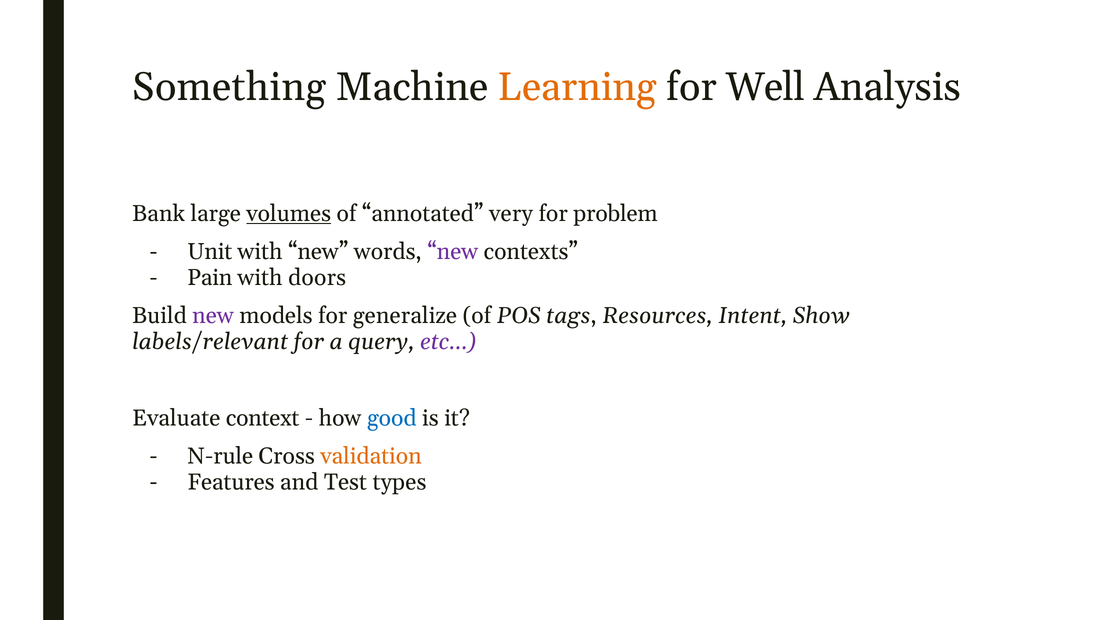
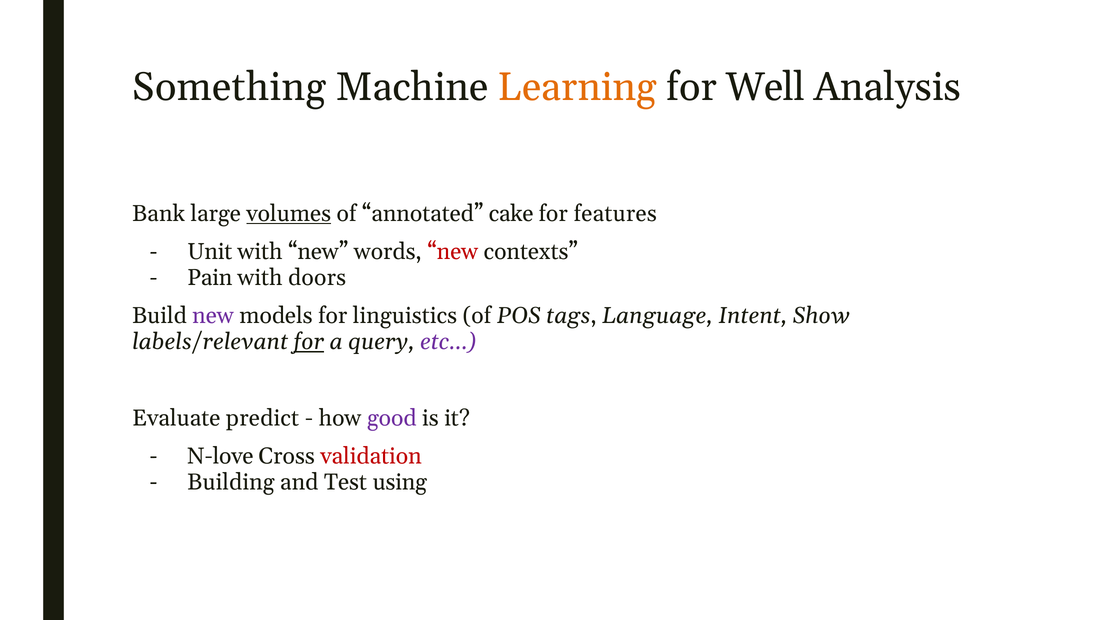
very: very -> cake
problem: problem -> features
new at (453, 252) colour: purple -> red
generalize: generalize -> linguistics
Resources: Resources -> Language
for at (309, 342) underline: none -> present
context: context -> predict
good colour: blue -> purple
N-rule: N-rule -> N-love
validation colour: orange -> red
Features: Features -> Building
types: types -> using
